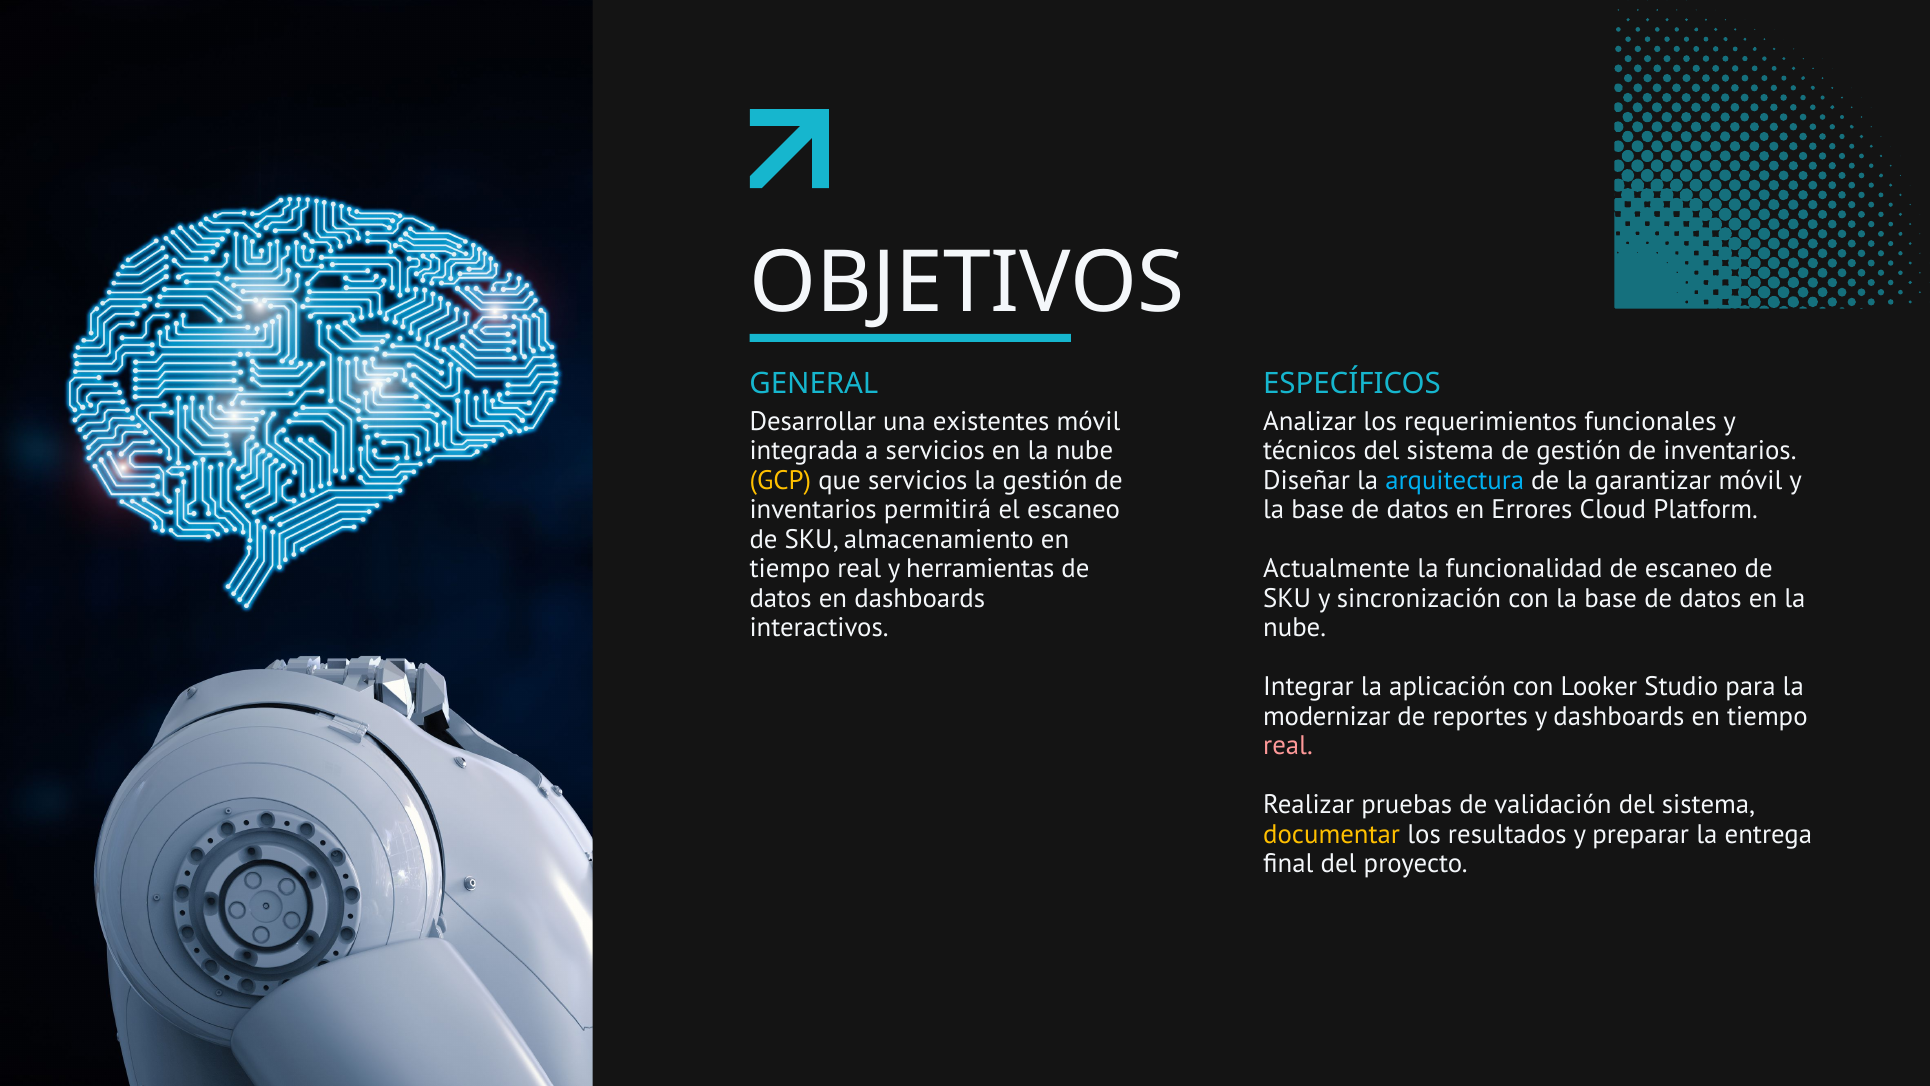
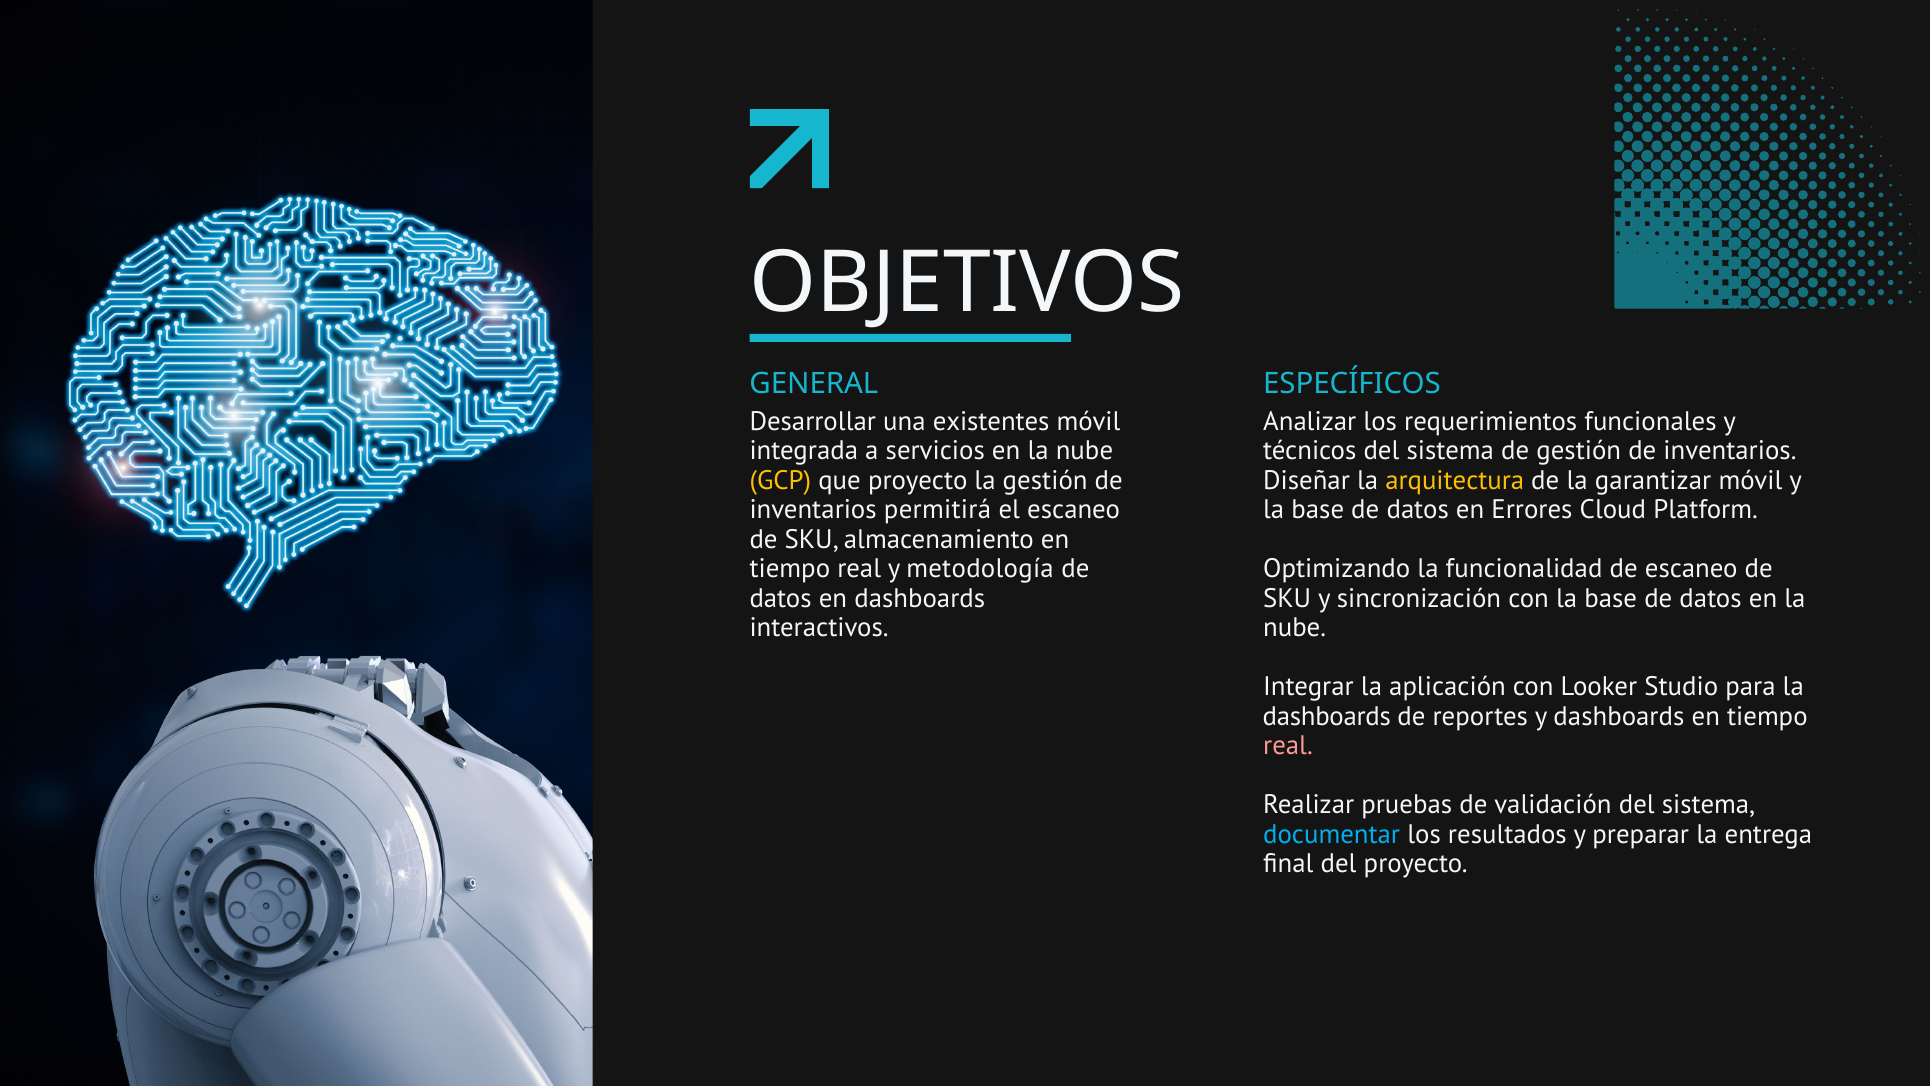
que servicios: servicios -> proyecto
arquitectura colour: light blue -> yellow
herramientas: herramientas -> metodología
Actualmente: Actualmente -> Optimizando
modernizar at (1327, 716): modernizar -> dashboards
documentar colour: yellow -> light blue
